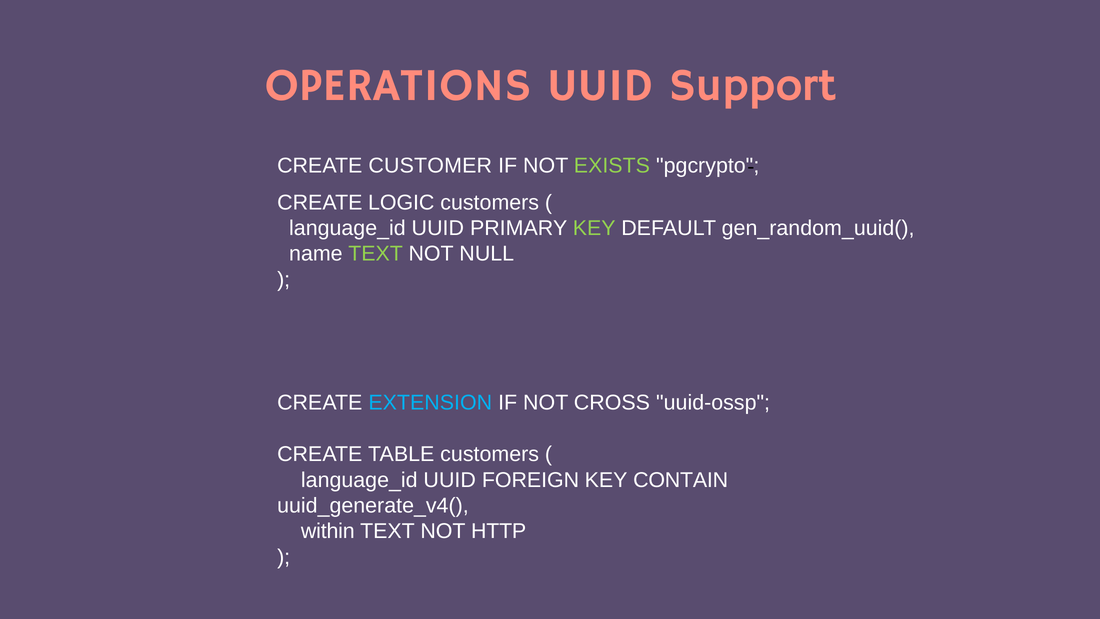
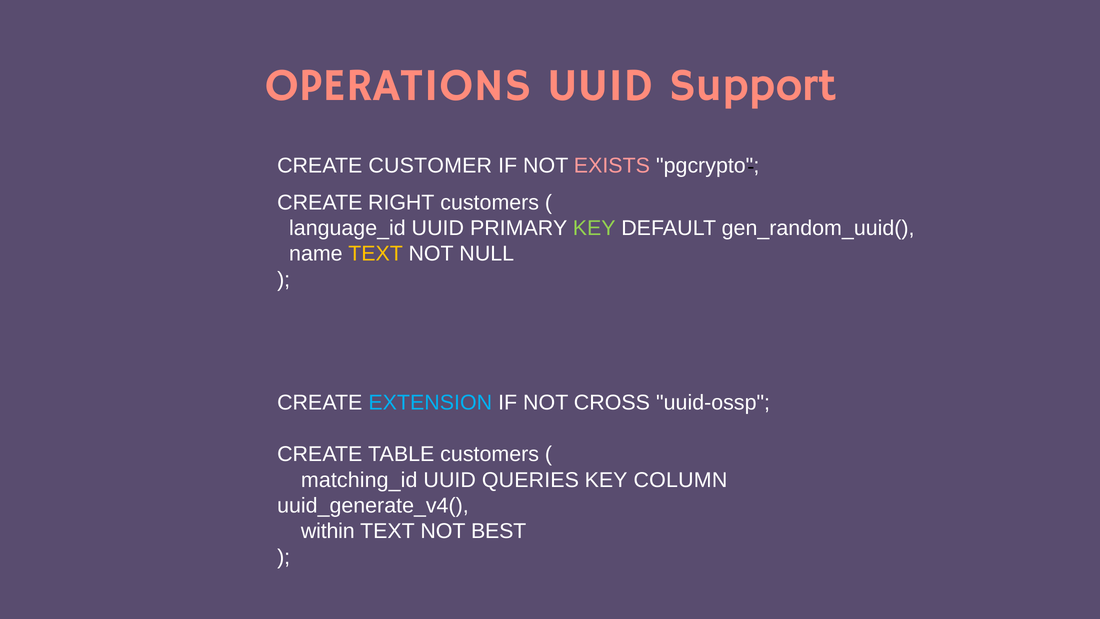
EXISTS colour: light green -> pink
LOGIC: LOGIC -> RIGHT
TEXT at (376, 254) colour: light green -> yellow
language_id at (359, 480): language_id -> matching_id
FOREIGN: FOREIGN -> QUERIES
CONTAIN: CONTAIN -> COLUMN
HTTP: HTTP -> BEST
